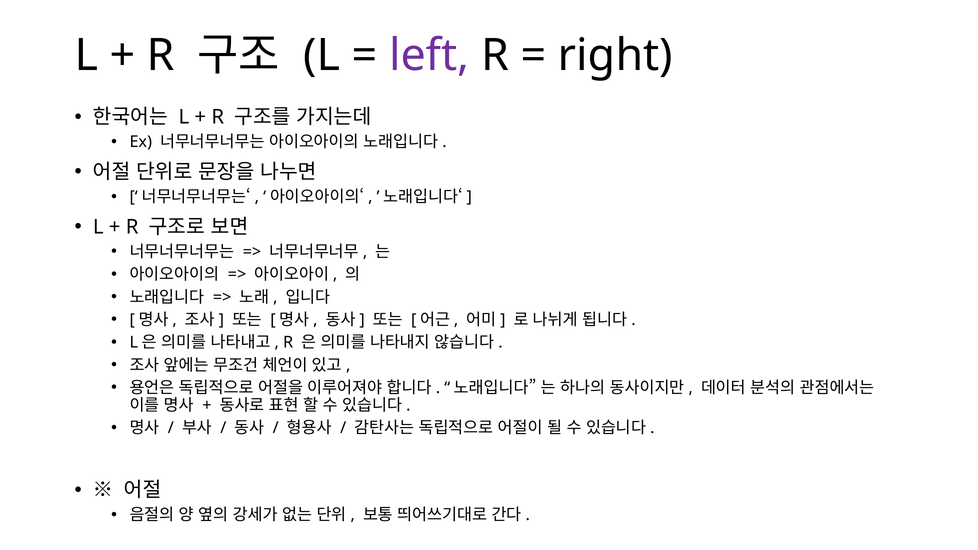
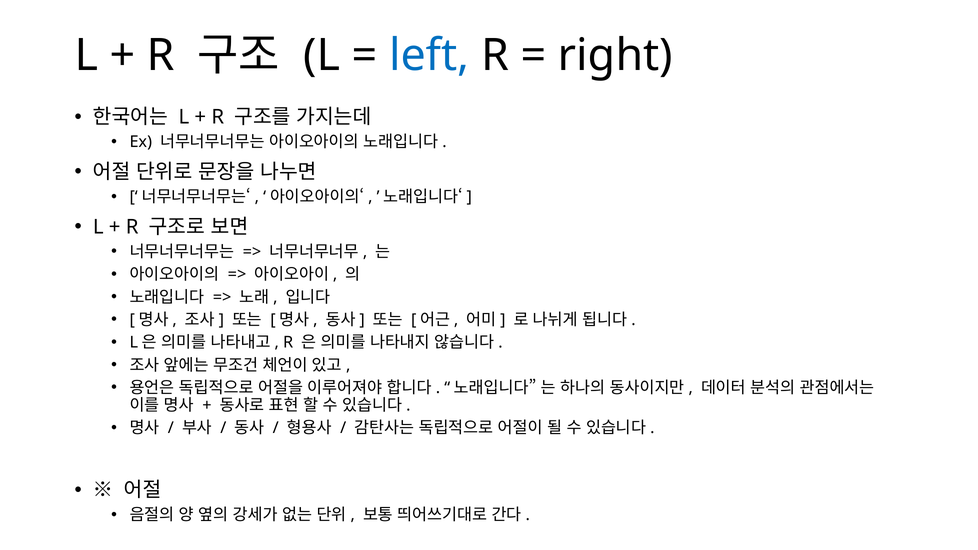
left colour: purple -> blue
